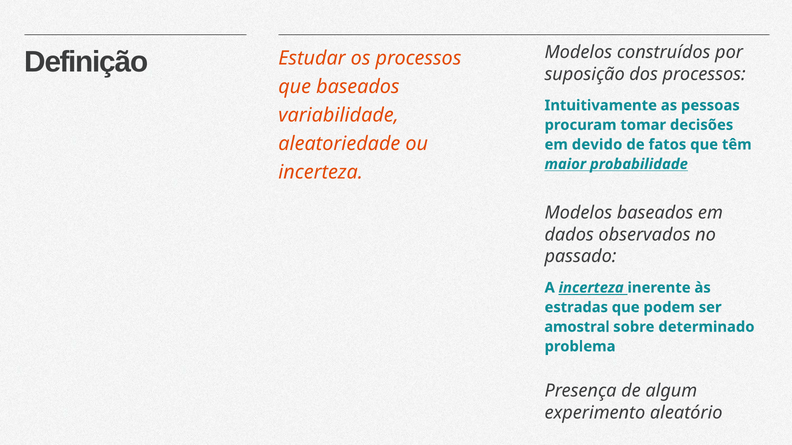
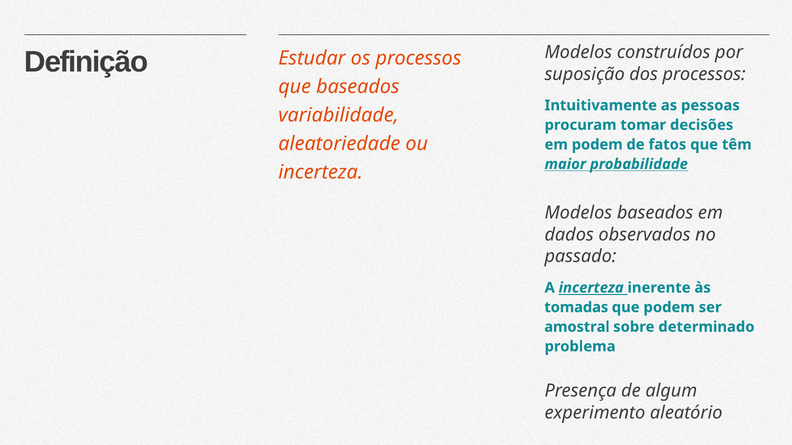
em devido: devido -> podem
estradas: estradas -> tomadas
